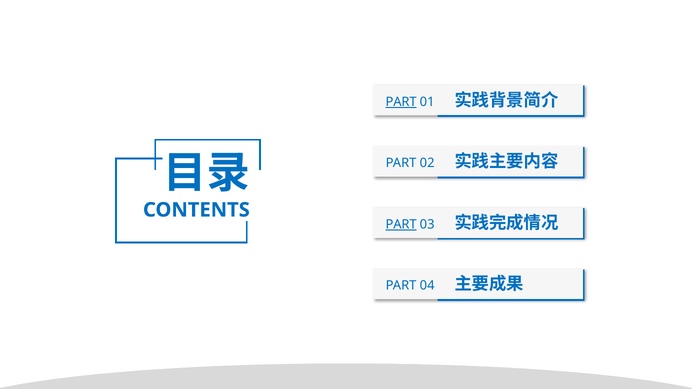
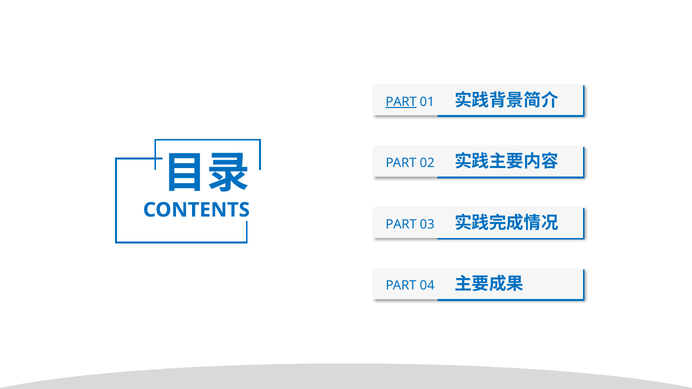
PART at (401, 224) underline: present -> none
